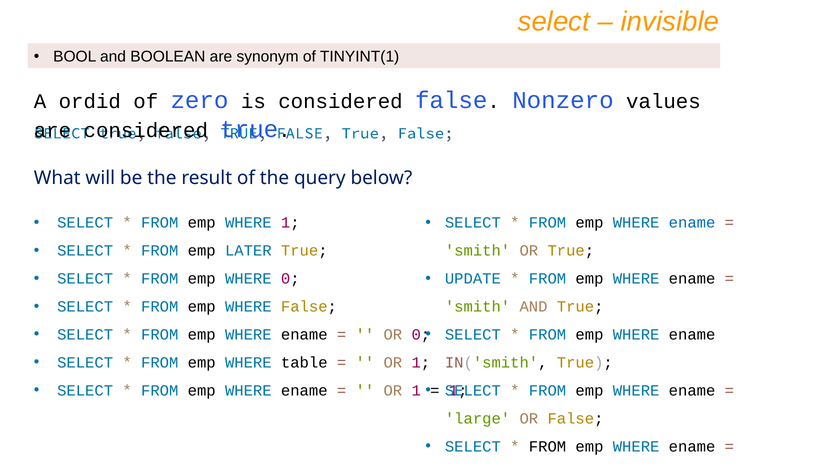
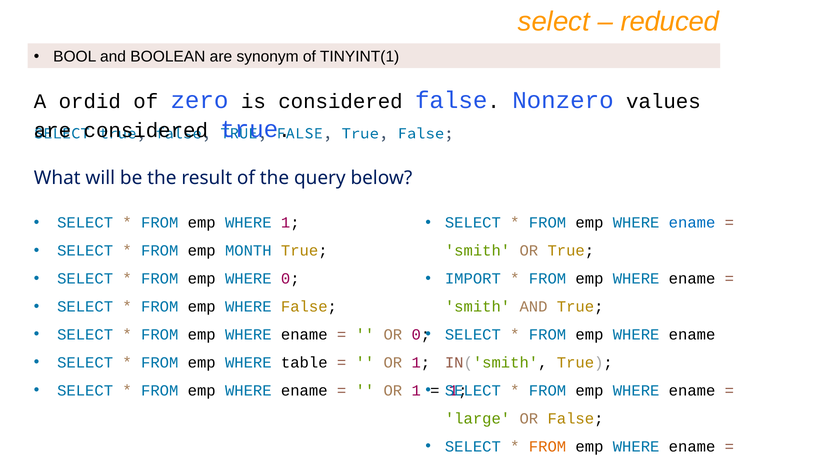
invisible: invisible -> reduced
LATER: LATER -> MONTH
UPDATE: UPDATE -> IMPORT
FROM at (548, 447) colour: black -> orange
